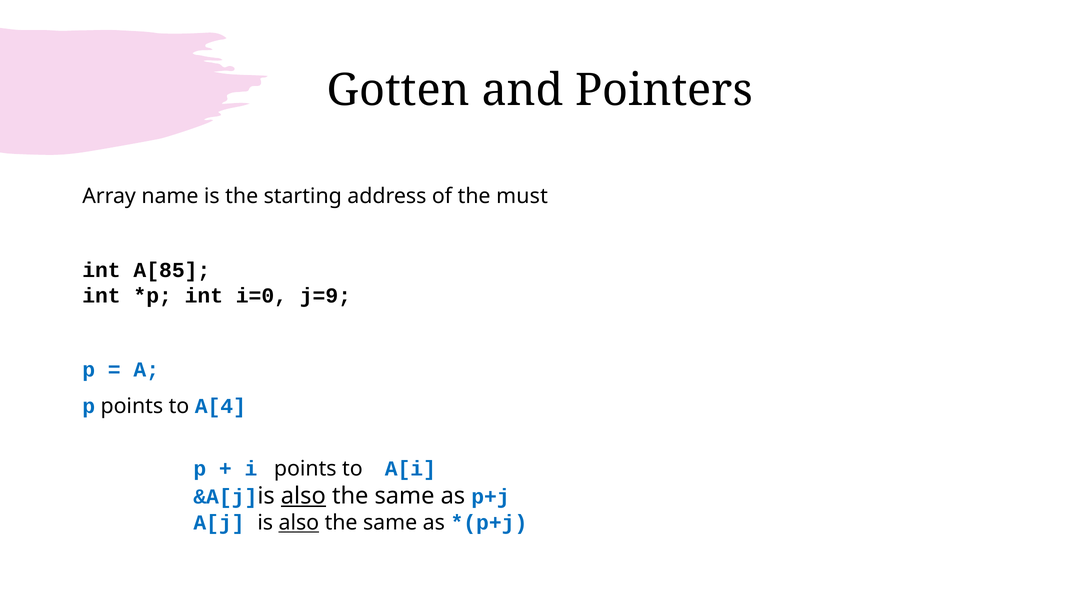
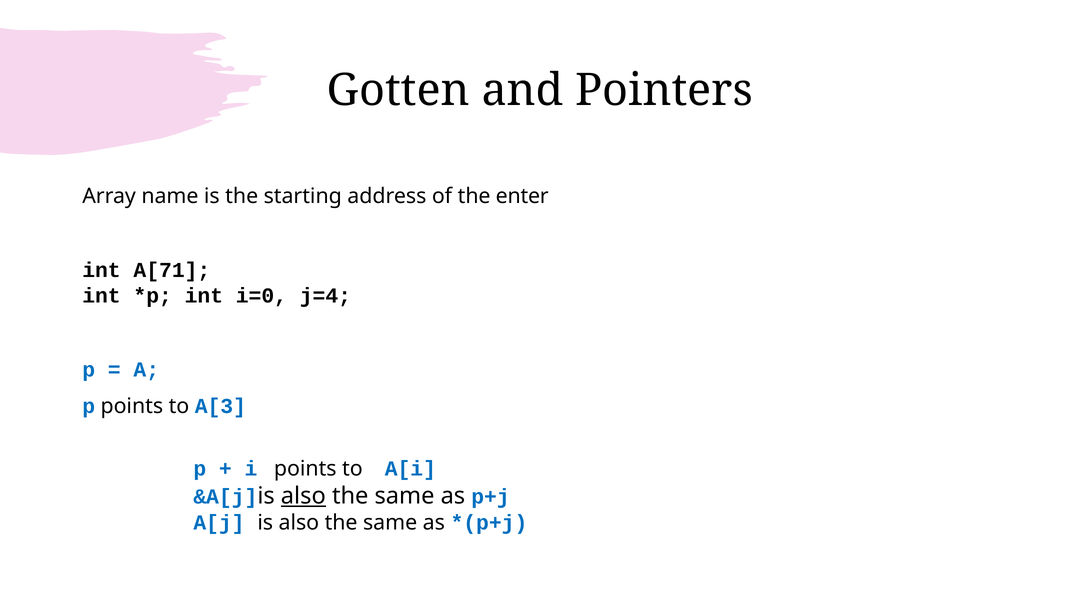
must: must -> enter
A[85: A[85 -> A[71
j=9: j=9 -> j=4
A[4: A[4 -> A[3
also at (299, 523) underline: present -> none
